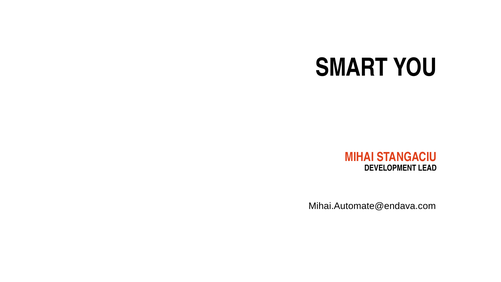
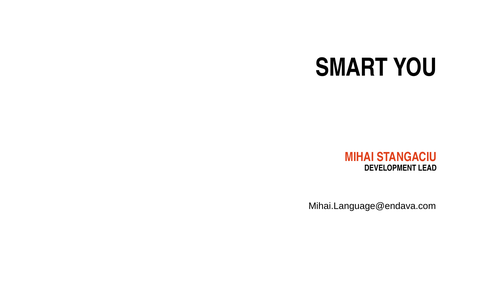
Mihai.Automate@endava.com: Mihai.Automate@endava.com -> Mihai.Language@endava.com
